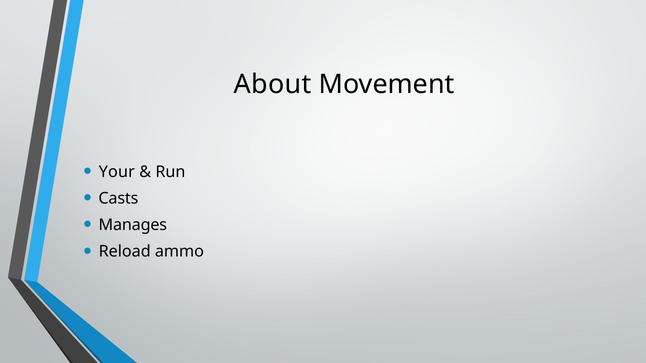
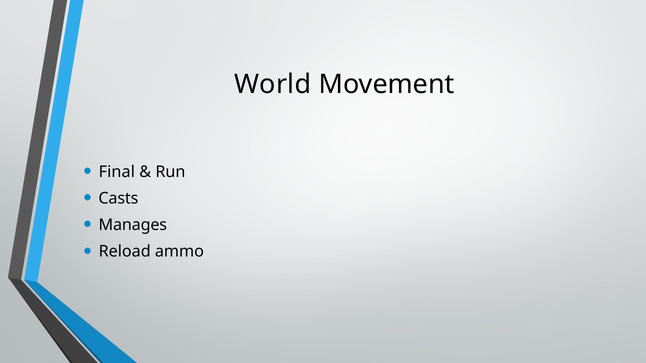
About: About -> World
Your: Your -> Final
